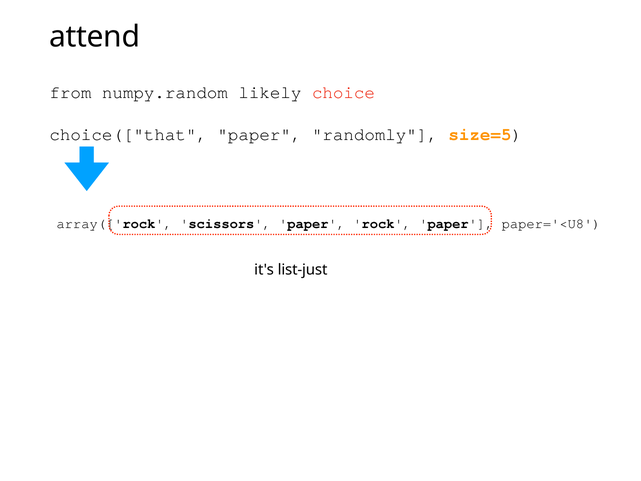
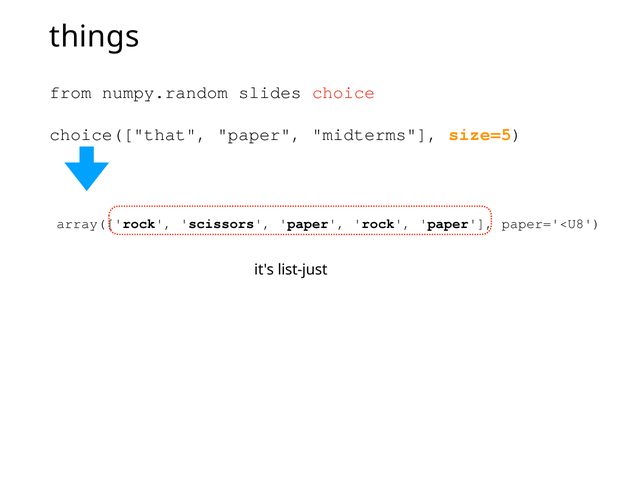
attend: attend -> things
likely: likely -> slides
randomly: randomly -> midterms
